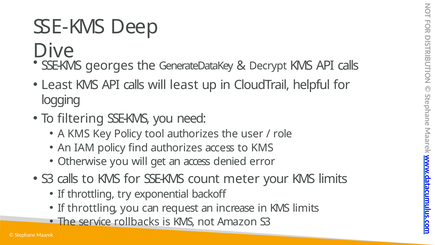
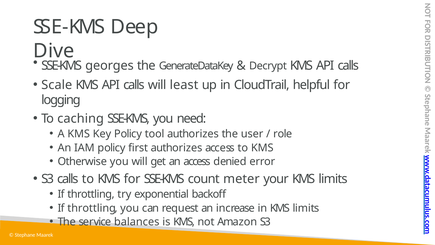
Least at (57, 85): Least -> Scale
filtering: filtering -> caching
find: find -> first
rollbacks: rollbacks -> balances
